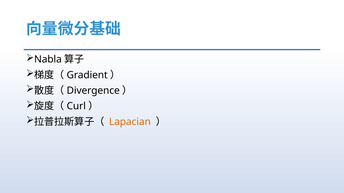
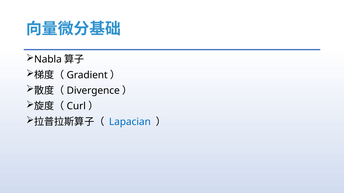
Lapacian colour: orange -> blue
